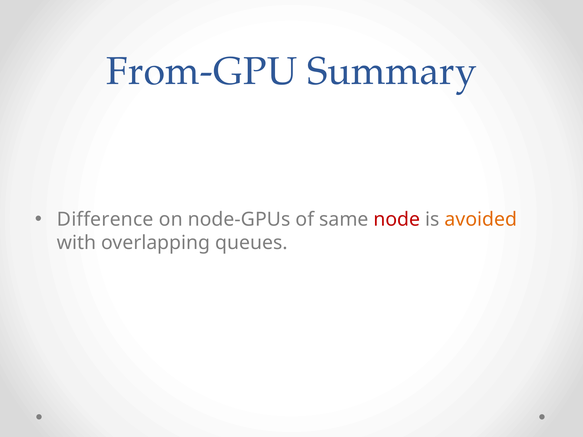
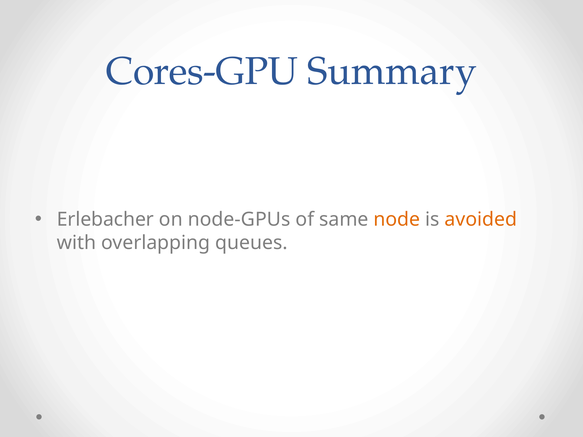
From-GPU: From-GPU -> Cores-GPU
Difference: Difference -> Erlebacher
node colour: red -> orange
